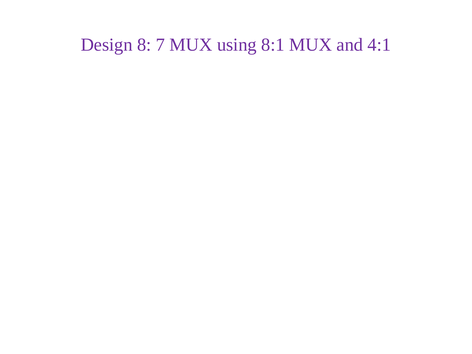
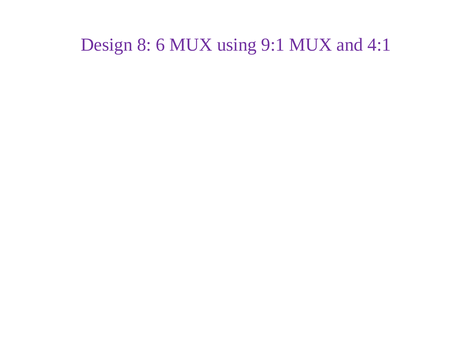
7: 7 -> 6
8:1: 8:1 -> 9:1
